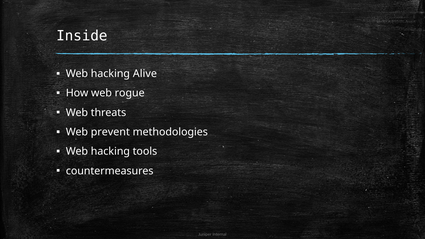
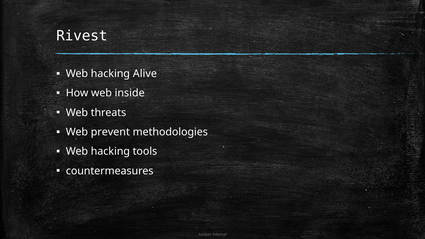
Inside: Inside -> Rivest
rogue: rogue -> inside
